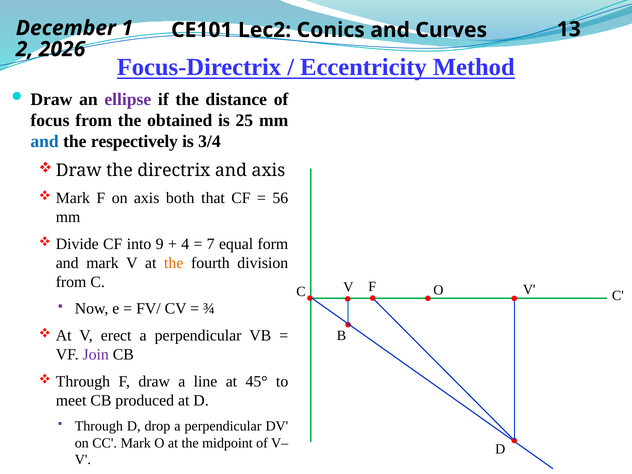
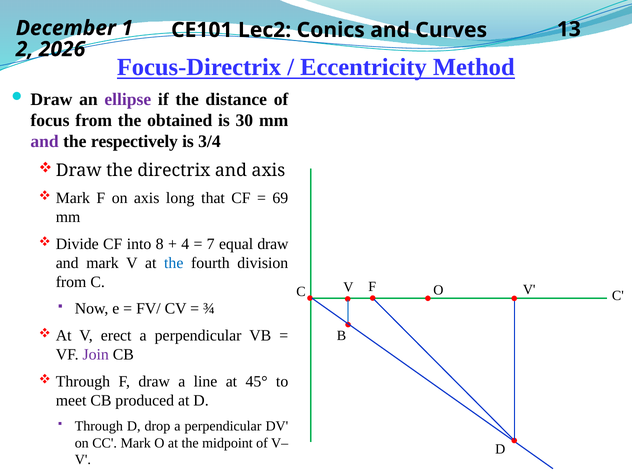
25: 25 -> 30
and at (45, 141) colour: blue -> purple
both: both -> long
56: 56 -> 69
9: 9 -> 8
equal form: form -> draw
the at (174, 263) colour: orange -> blue
